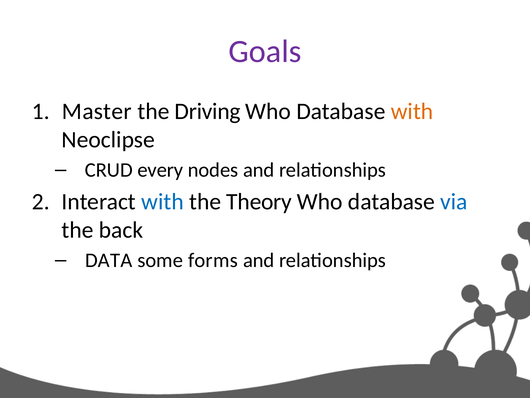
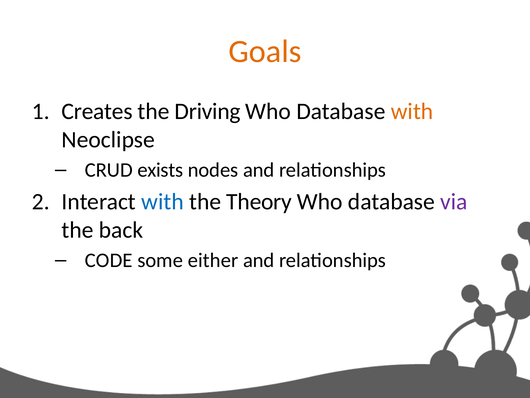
Goals colour: purple -> orange
Master: Master -> Creates
every: every -> exists
via colour: blue -> purple
DATA: DATA -> CODE
forms: forms -> either
